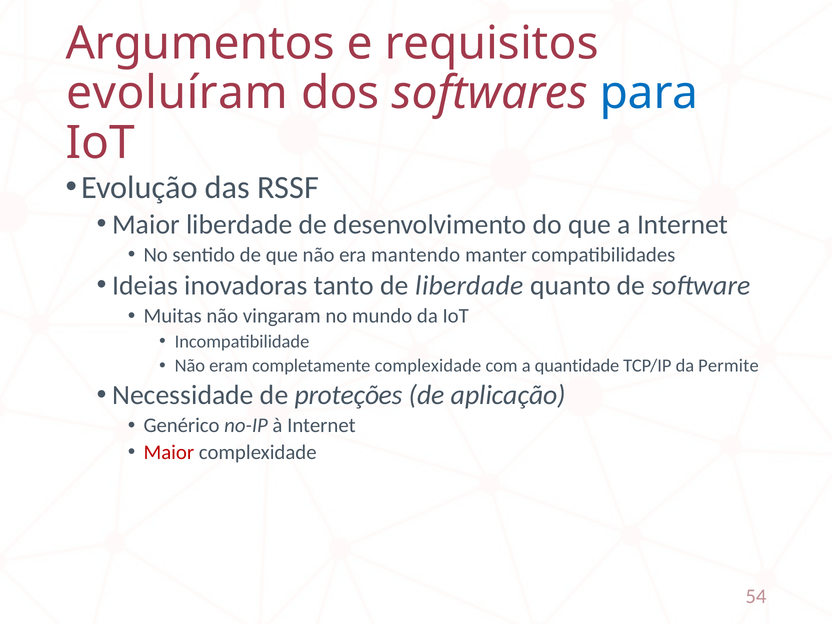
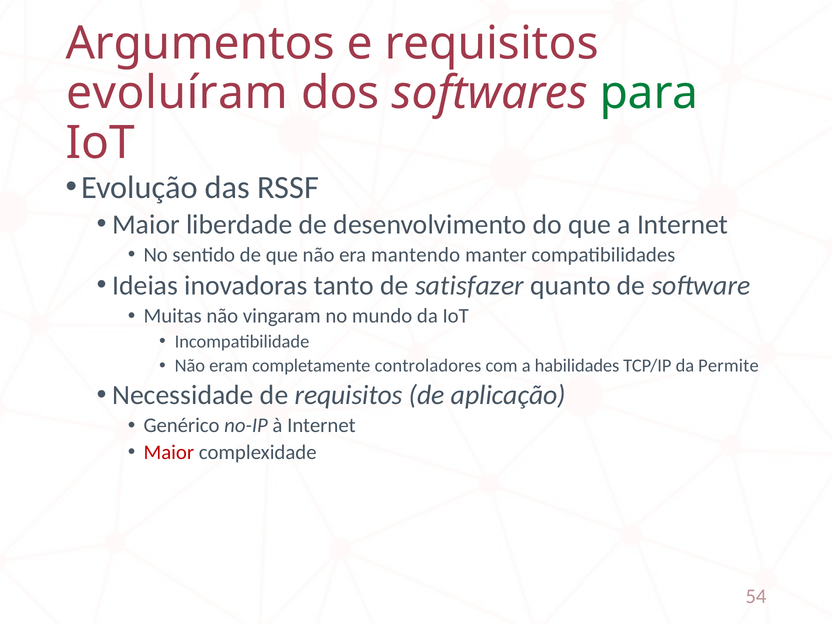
para colour: blue -> green
de liberdade: liberdade -> satisfazer
completamente complexidade: complexidade -> controladores
quantidade: quantidade -> habilidades
de proteções: proteções -> requisitos
